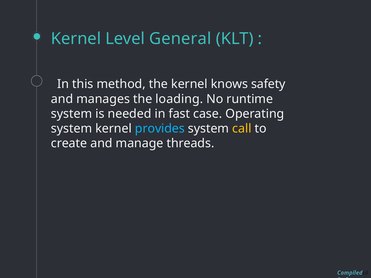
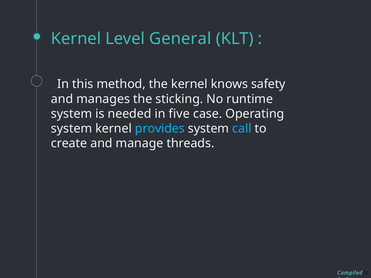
loading: loading -> sticking
fast: fast -> five
call colour: yellow -> light blue
